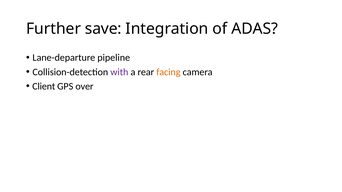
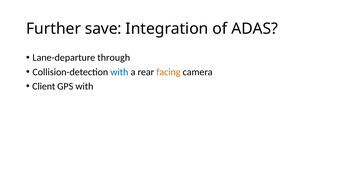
pipeline: pipeline -> through
with at (119, 72) colour: purple -> blue
GPS over: over -> with
